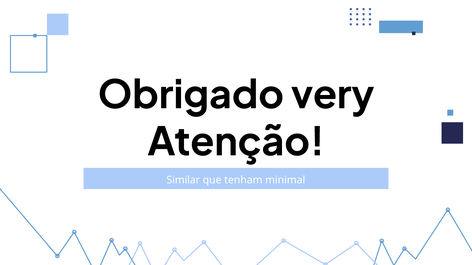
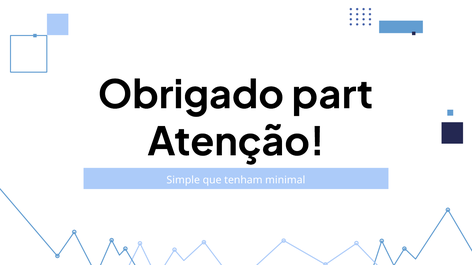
very: very -> part
Similar: Similar -> Simple
